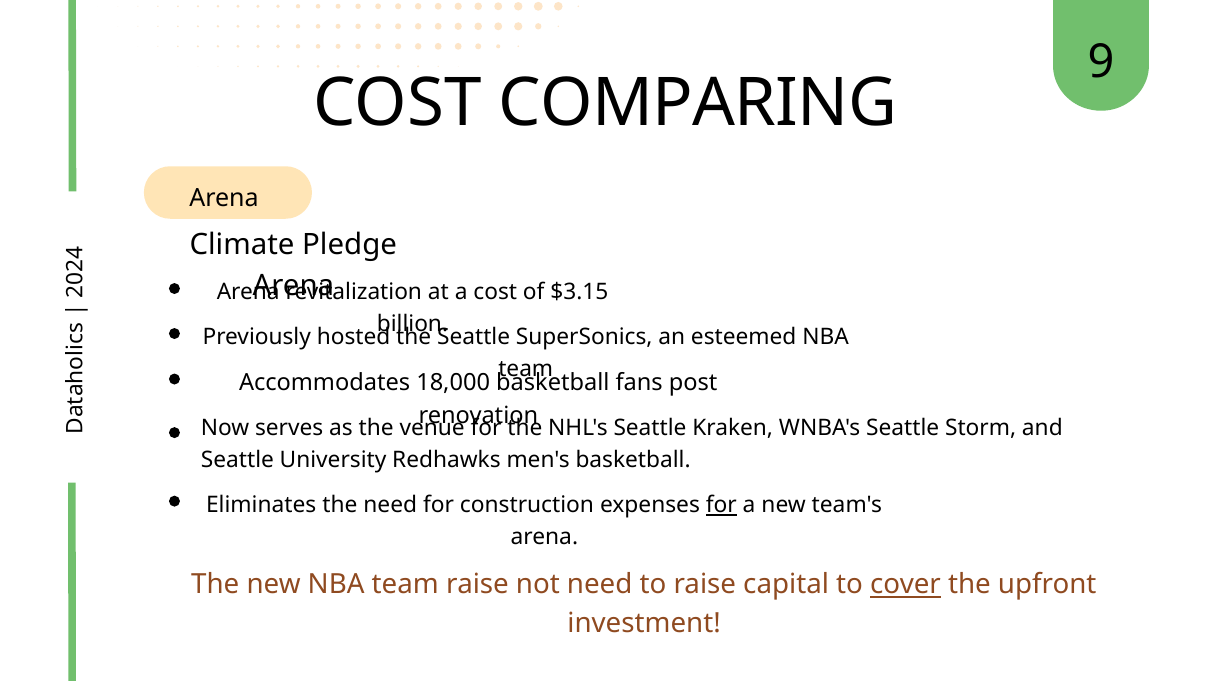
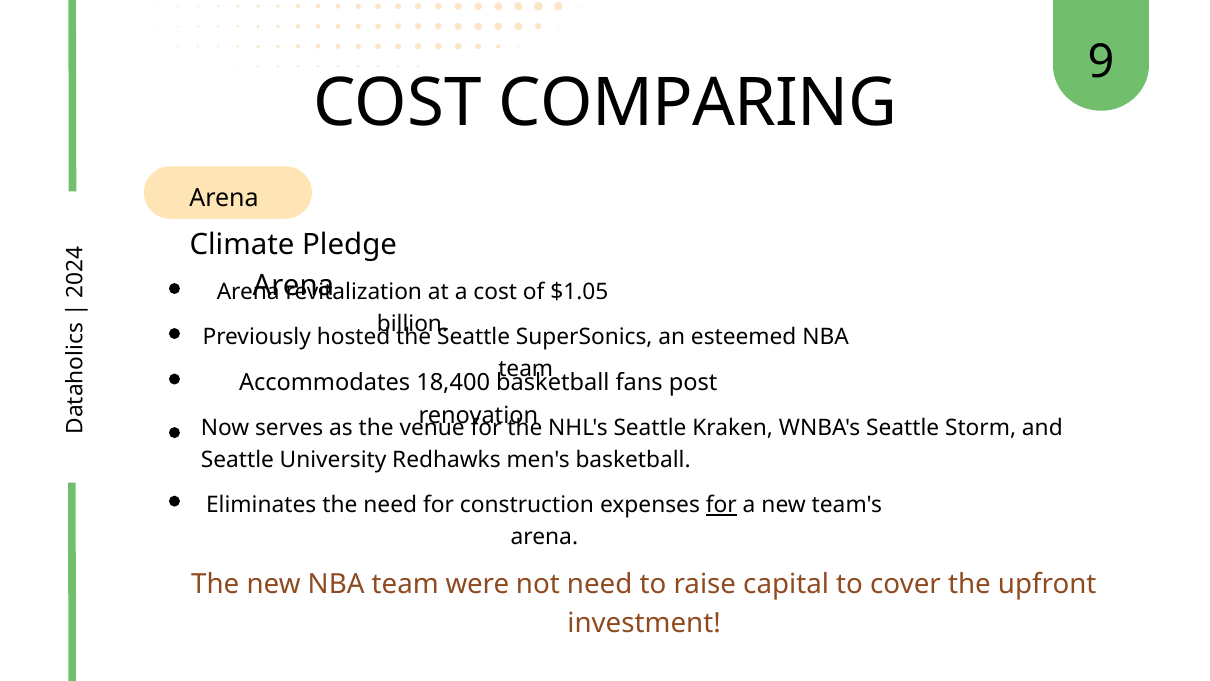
$3.15: $3.15 -> $1.05
18,000: 18,000 -> 18,400
team raise: raise -> were
cover underline: present -> none
